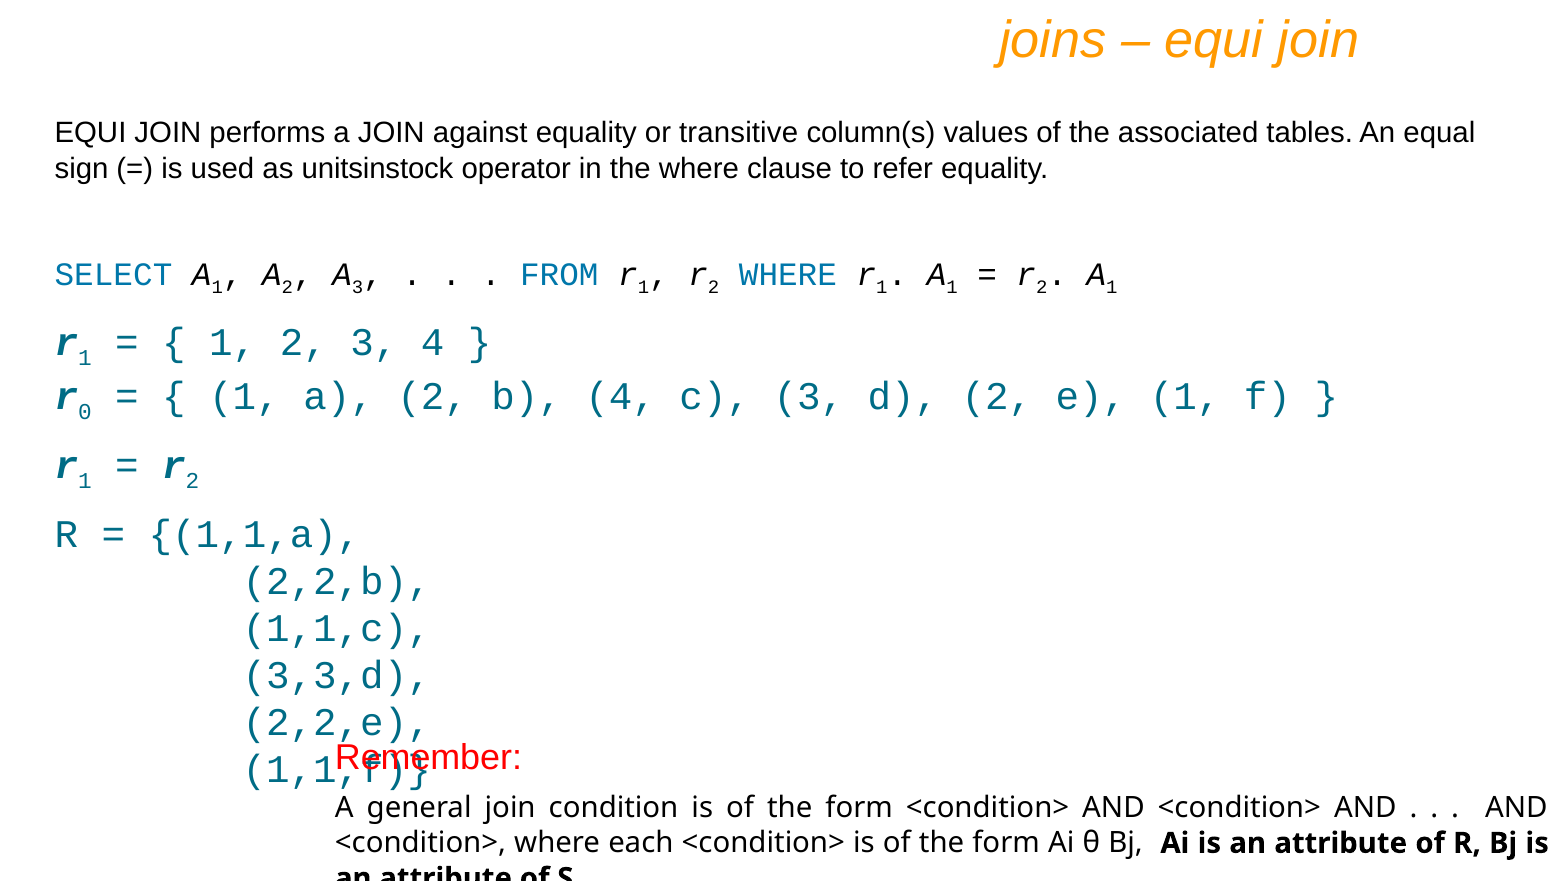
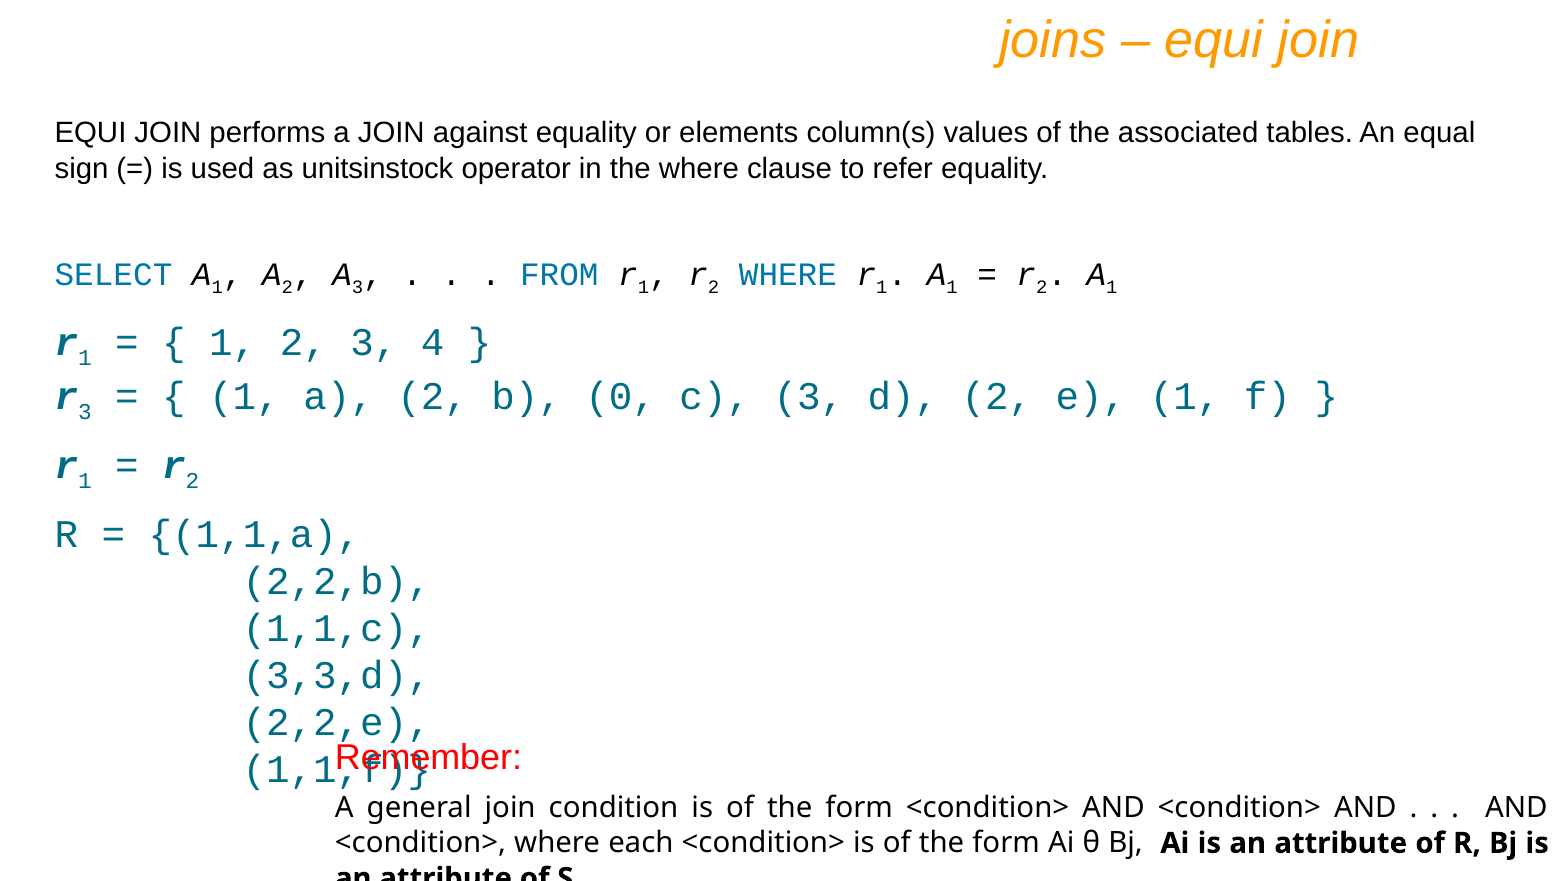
transitive: transitive -> elements
r 0: 0 -> 3
b 4: 4 -> 0
